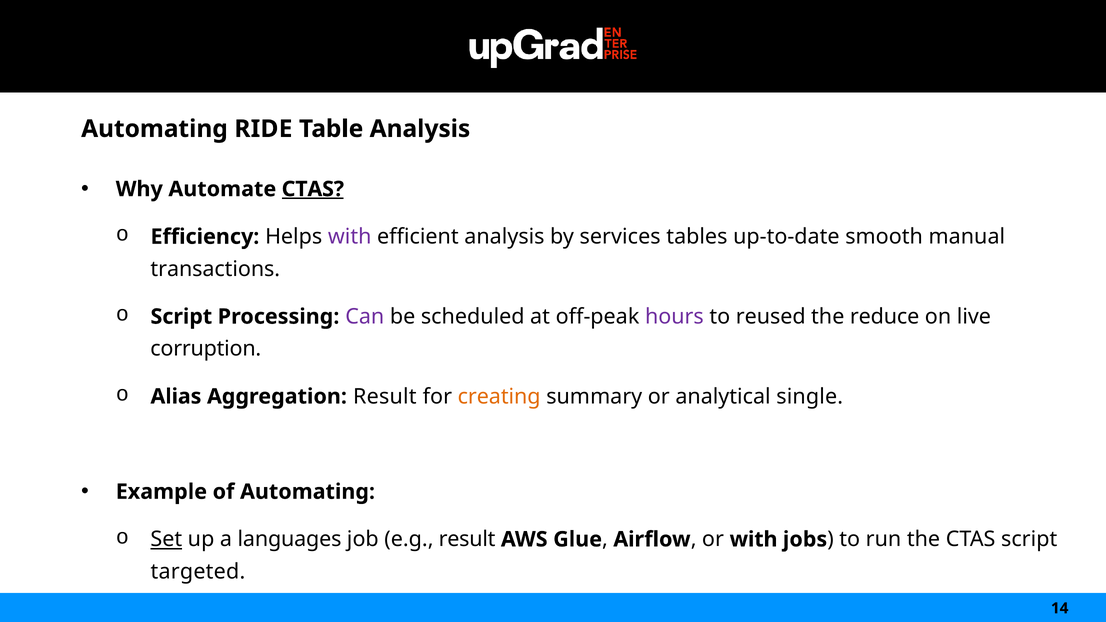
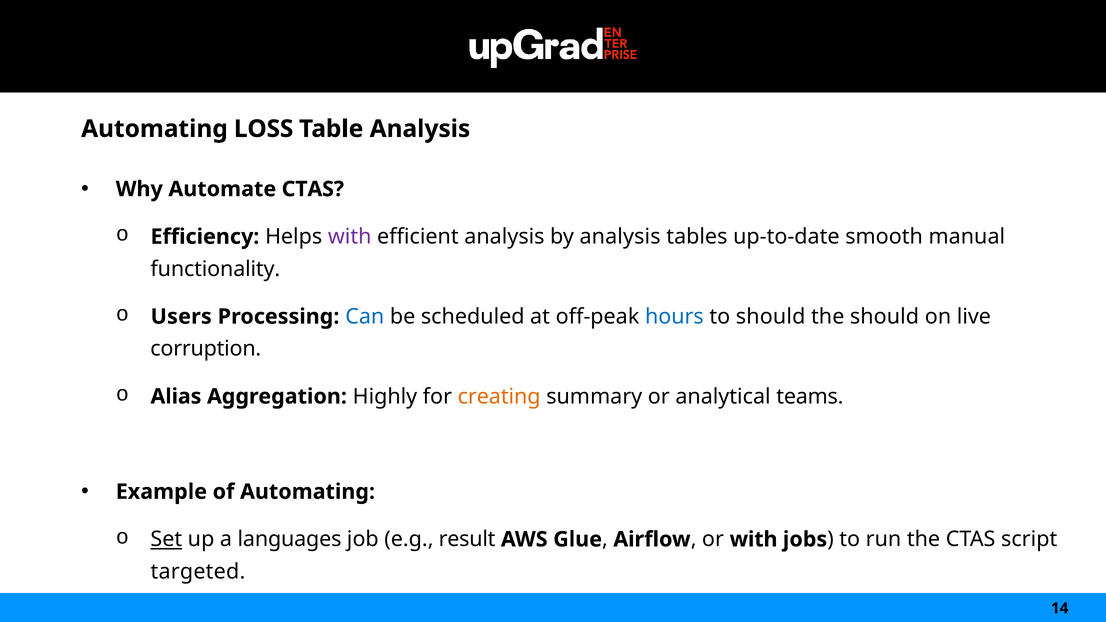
RIDE: RIDE -> LOSS
CTAS at (313, 189) underline: present -> none
by services: services -> analysis
transactions: transactions -> functionality
Script at (181, 317): Script -> Users
Can colour: purple -> blue
hours colour: purple -> blue
to reused: reused -> should
the reduce: reduce -> should
Aggregation Result: Result -> Highly
single: single -> teams
